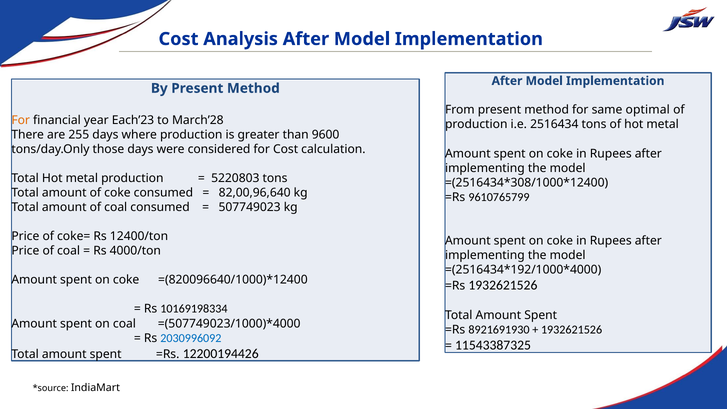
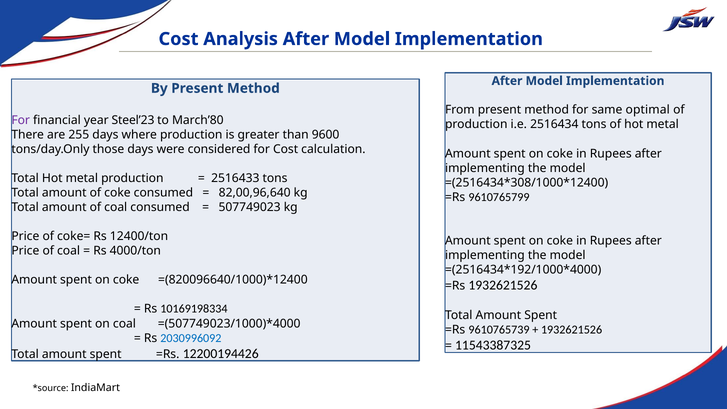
For at (21, 120) colour: orange -> purple
Each’23: Each’23 -> Steel’23
March’28: March’28 -> March’80
5220803: 5220803 -> 2516433
8921691930: 8921691930 -> 9610765739
